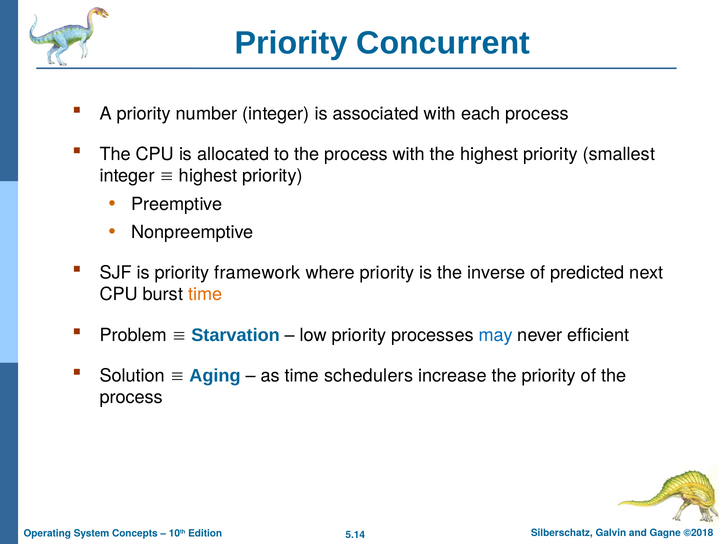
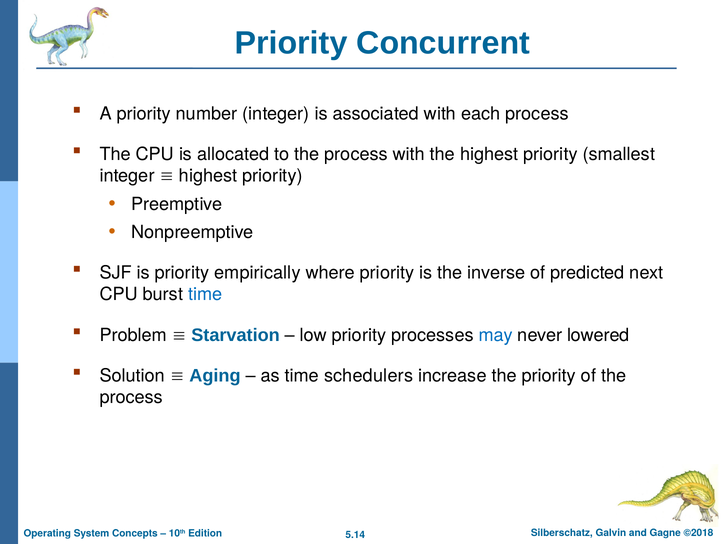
framework: framework -> empirically
time at (205, 294) colour: orange -> blue
efficient: efficient -> lowered
